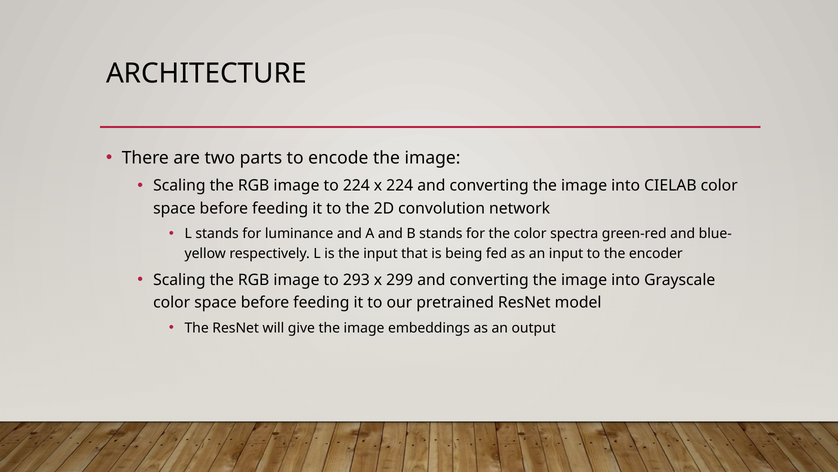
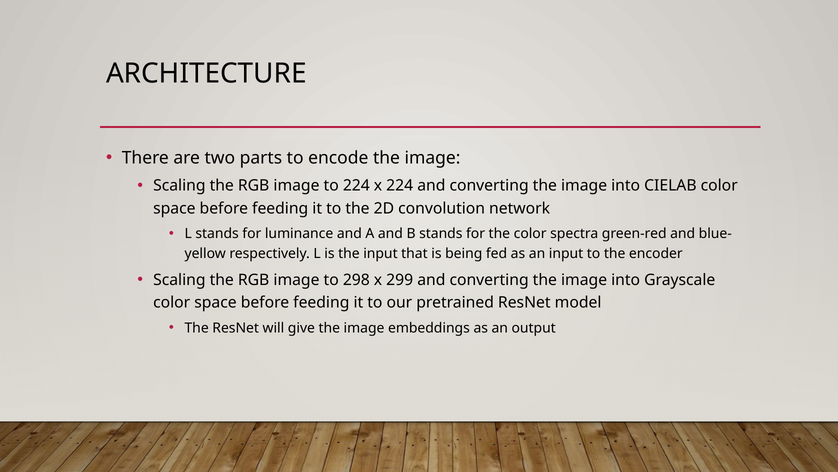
293: 293 -> 298
